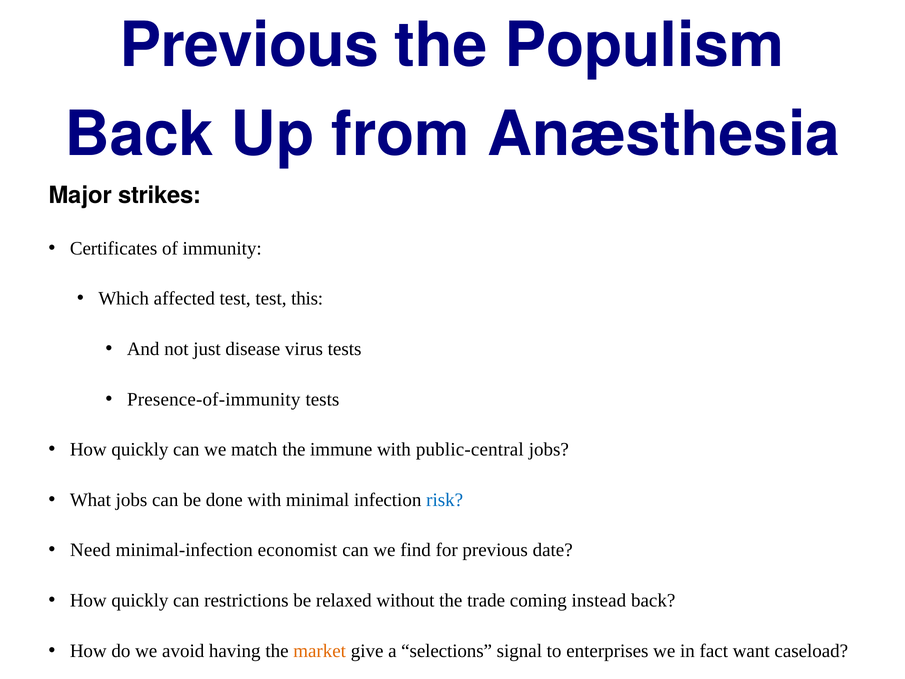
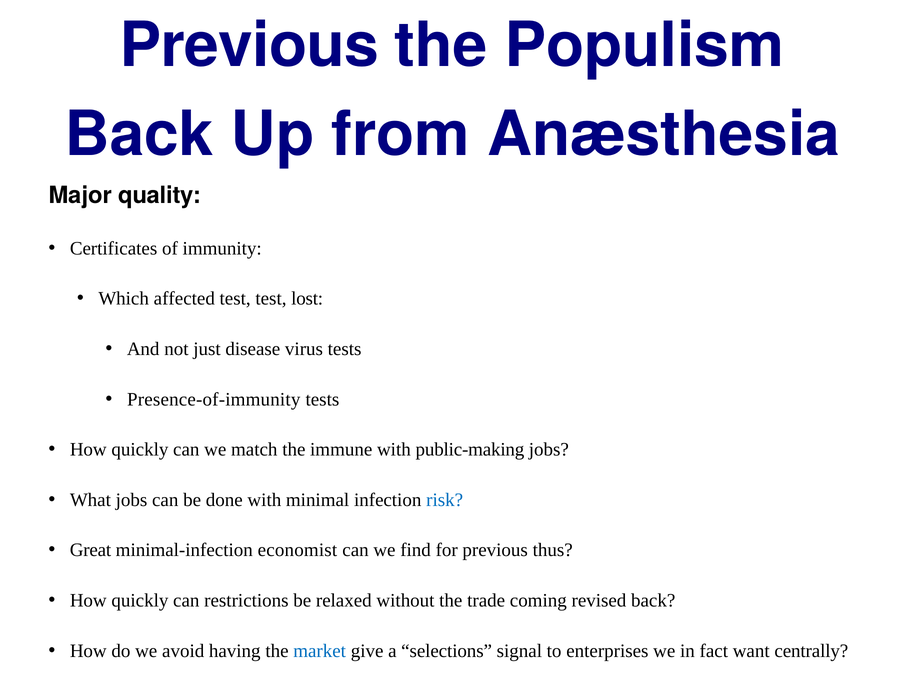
strikes: strikes -> quality
this: this -> lost
public-central: public-central -> public-making
Need: Need -> Great
previous date: date -> thus
instead: instead -> revised
market colour: orange -> blue
want caseload: caseload -> centrally
